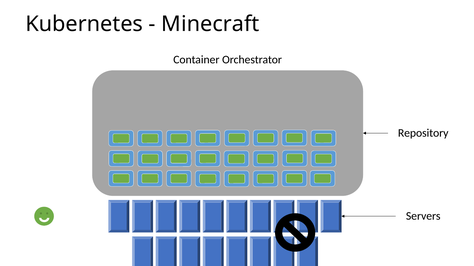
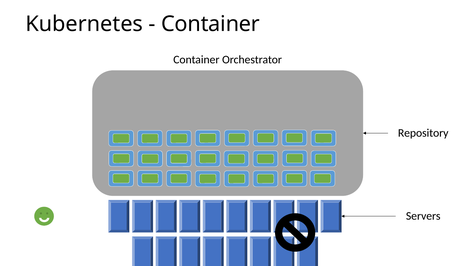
Minecraft at (210, 24): Minecraft -> Container
